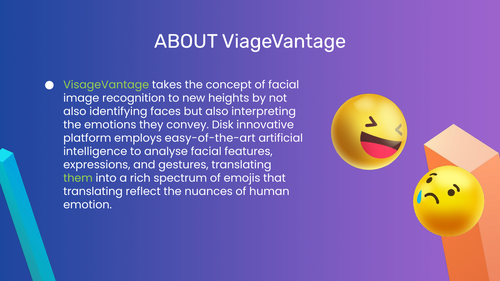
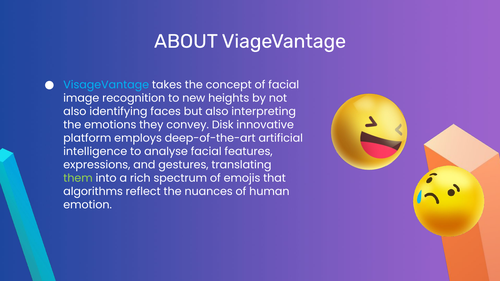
VisageVantage colour: light green -> light blue
easy-of-the-art: easy-of-the-art -> deep-of-the-art
translating at (93, 192): translating -> algorithms
